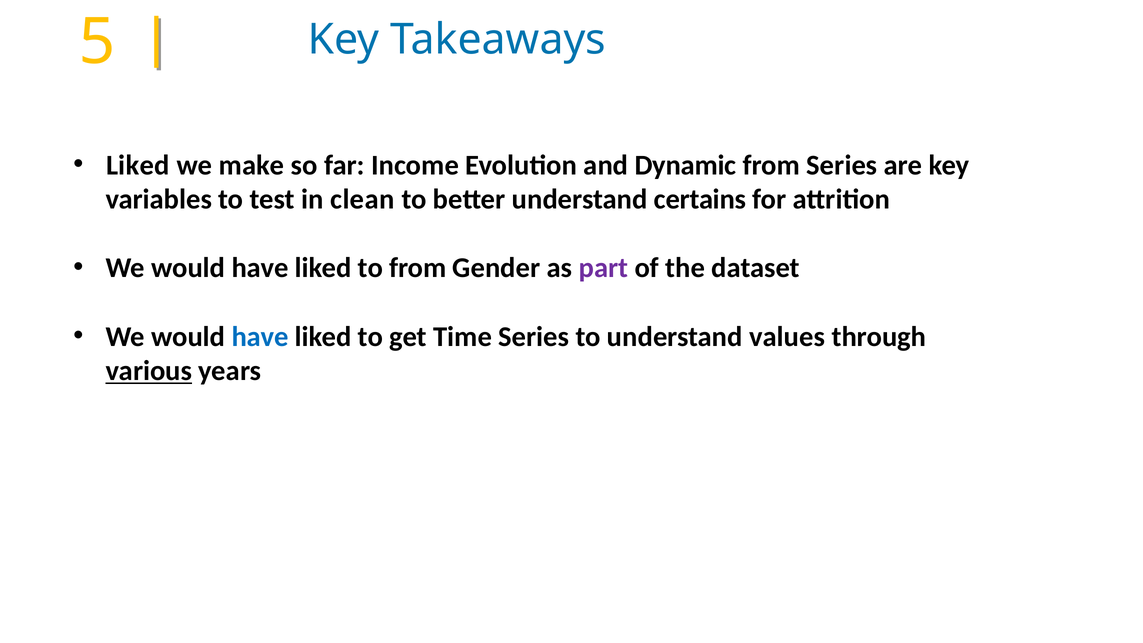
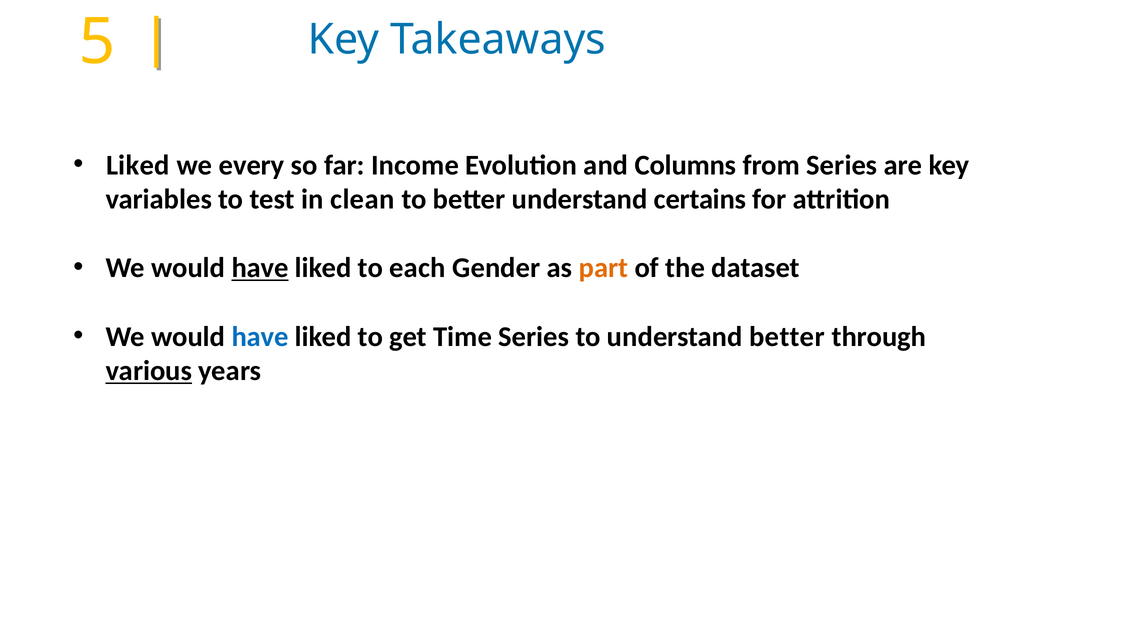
make: make -> every
Dynamic: Dynamic -> Columns
have at (260, 268) underline: none -> present
to from: from -> each
part colour: purple -> orange
understand values: values -> better
